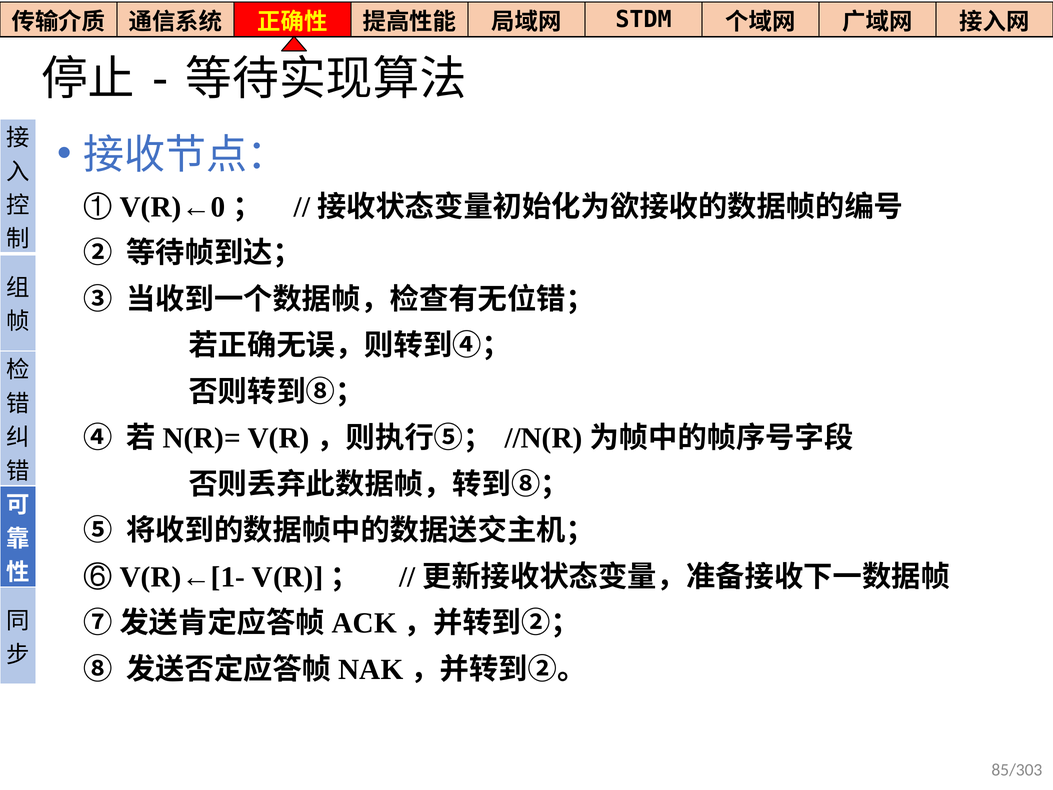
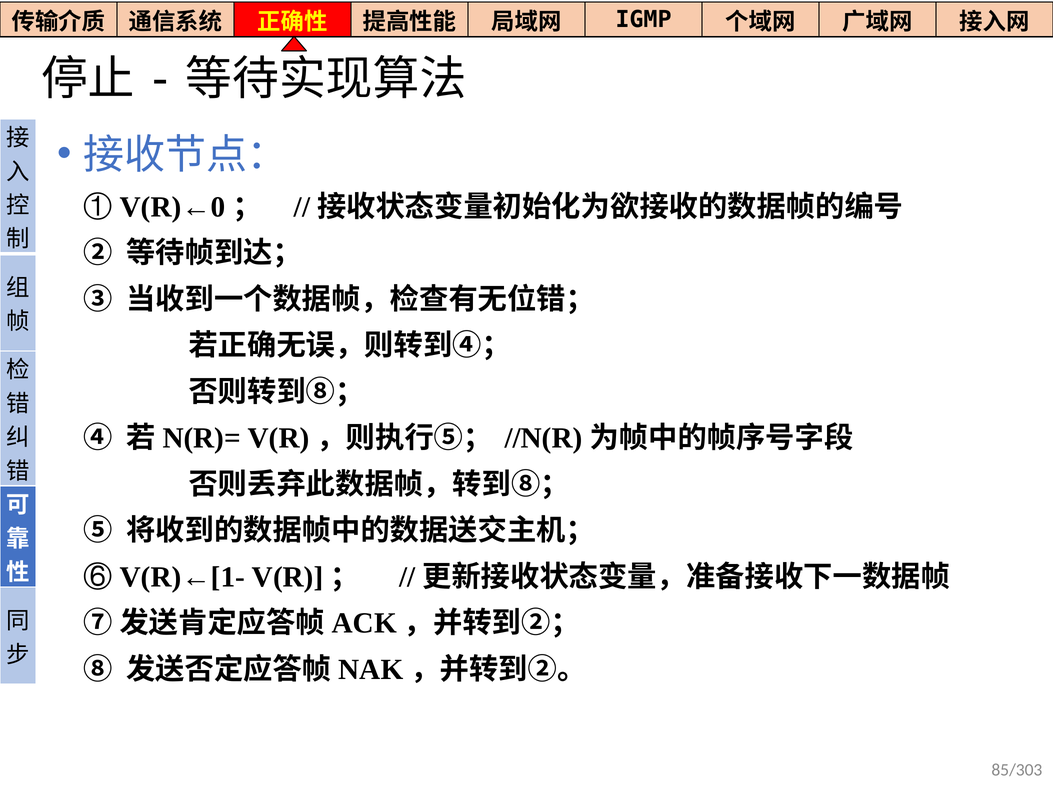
STDM: STDM -> IGMP
